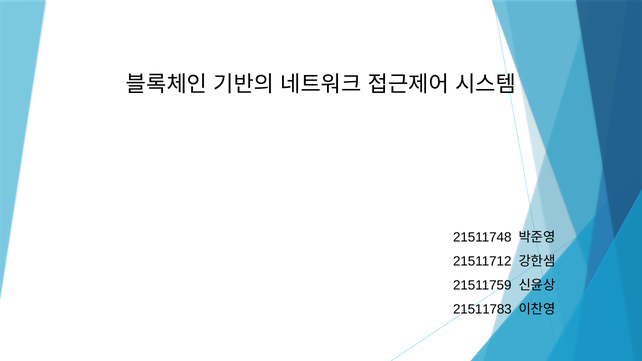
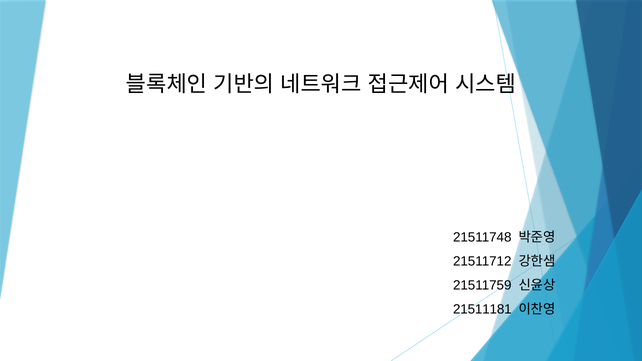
21511783: 21511783 -> 21511181
